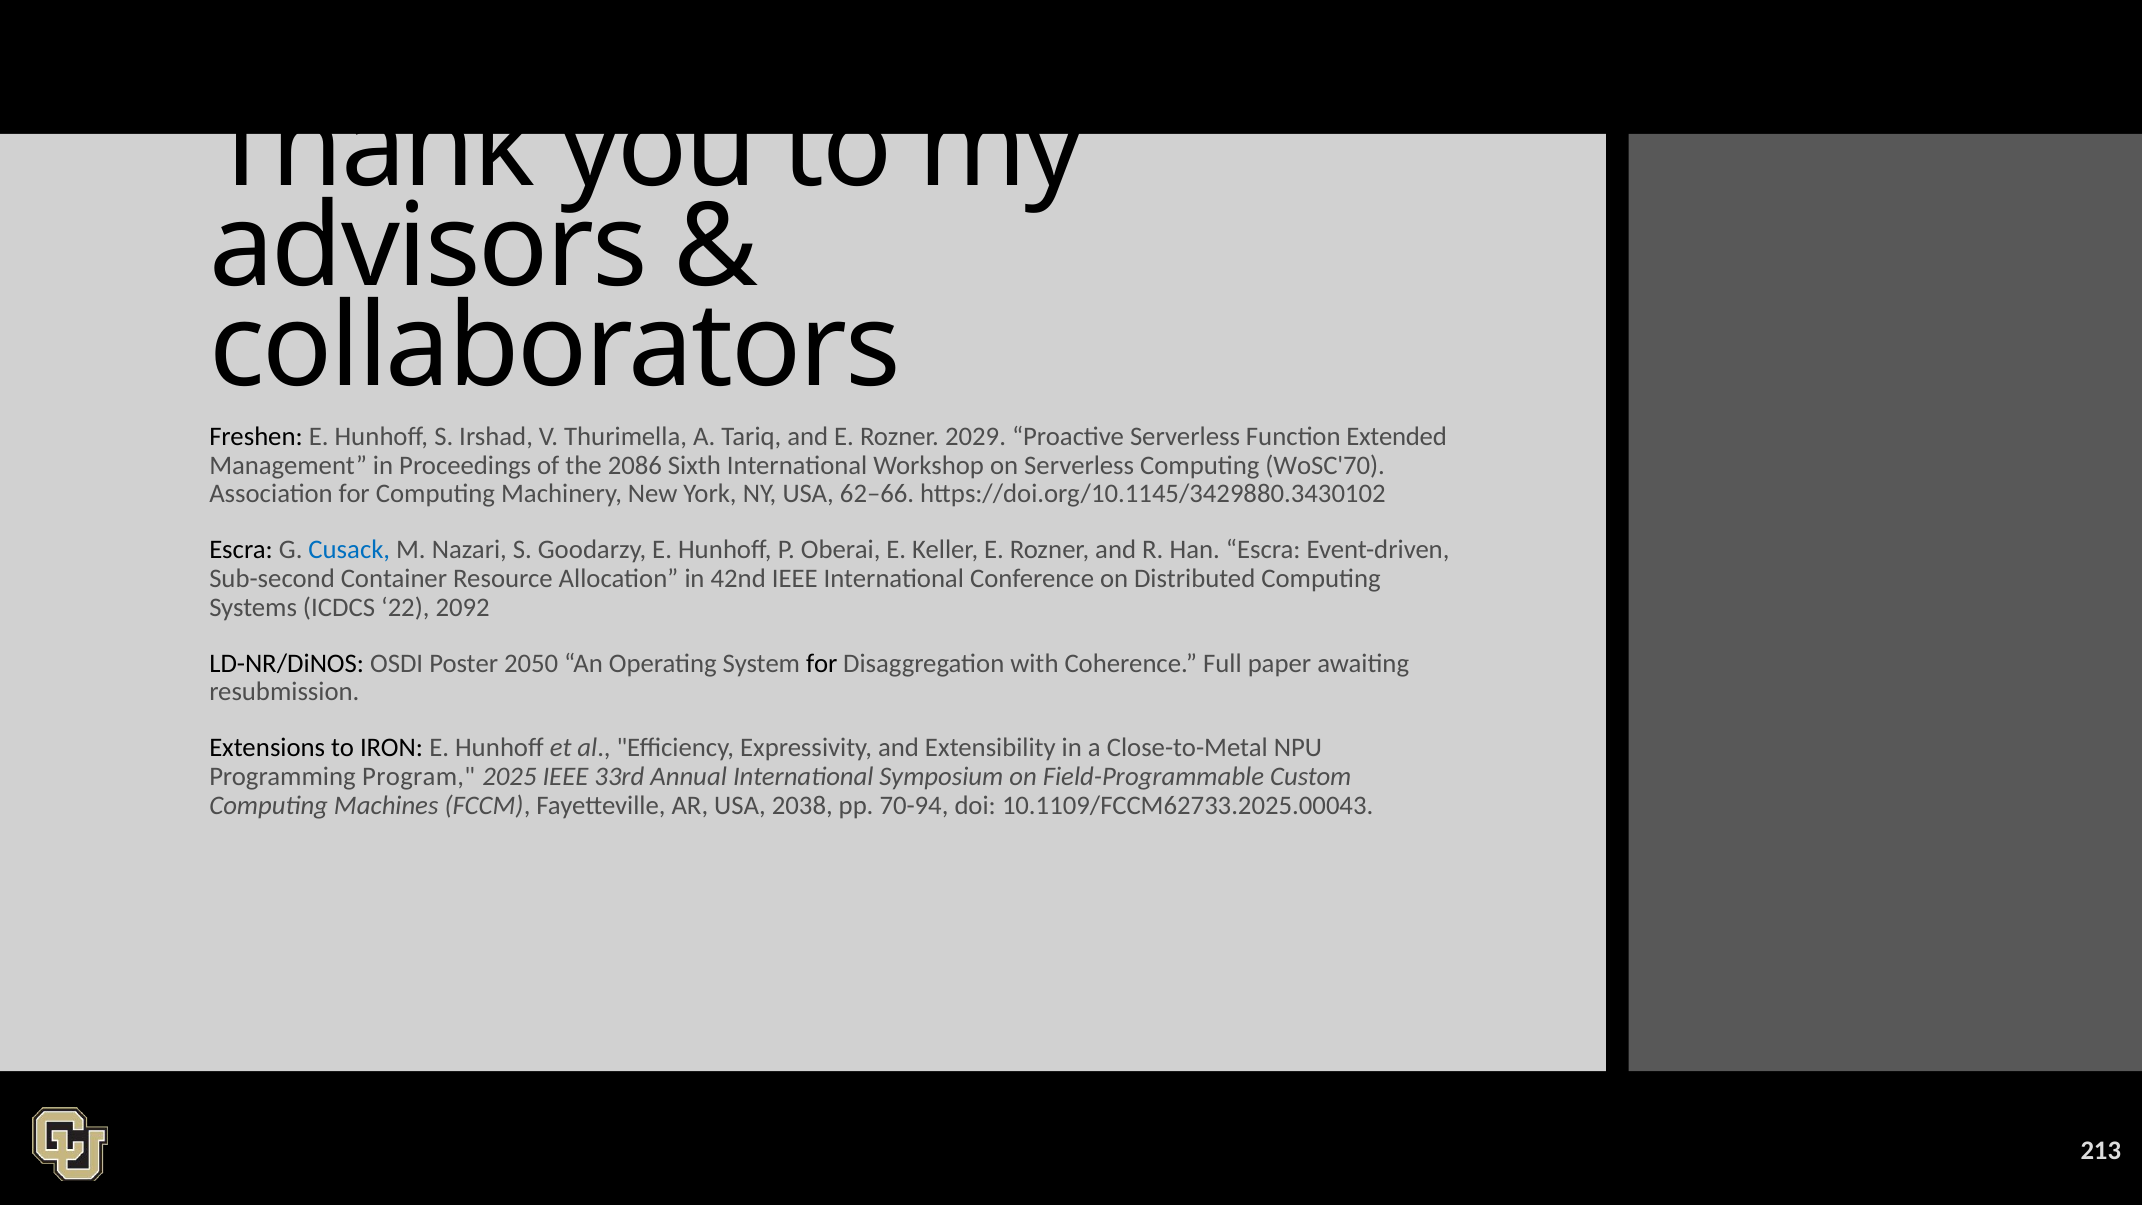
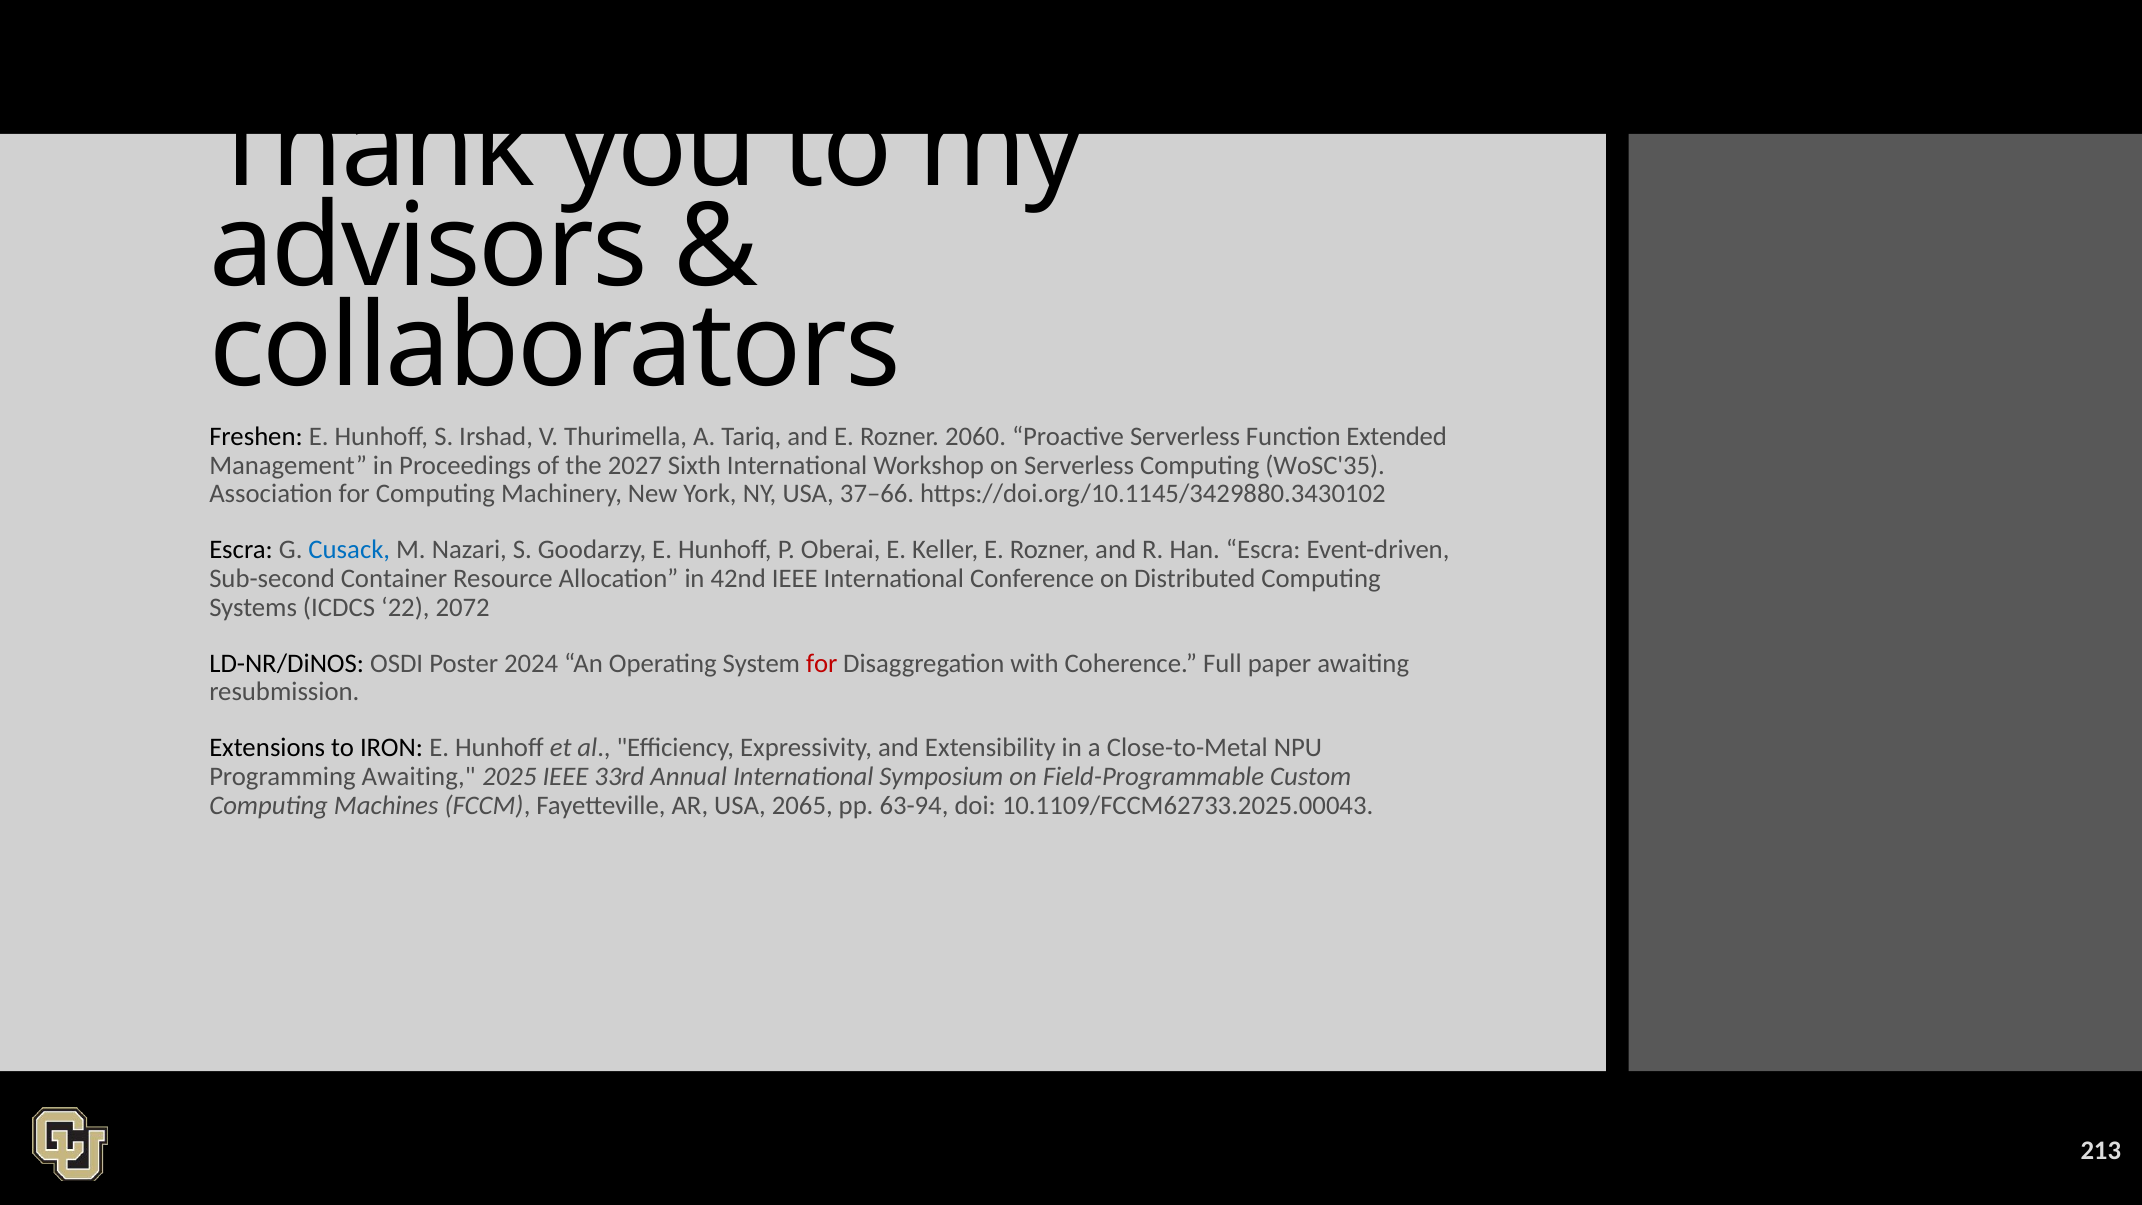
2029: 2029 -> 2060
2086: 2086 -> 2027
WoSC'70: WoSC'70 -> WoSC'35
62–66: 62–66 -> 37–66
2092: 2092 -> 2072
2050: 2050 -> 2024
for at (822, 663) colour: black -> red
Programming Program: Program -> Awaiting
2038: 2038 -> 2065
70-94: 70-94 -> 63-94
